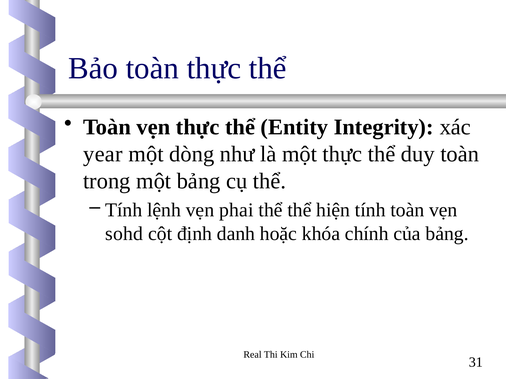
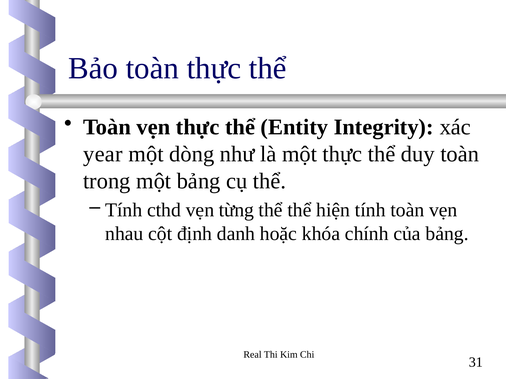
lệnh: lệnh -> cthd
phai: phai -> từng
sohd: sohd -> nhau
